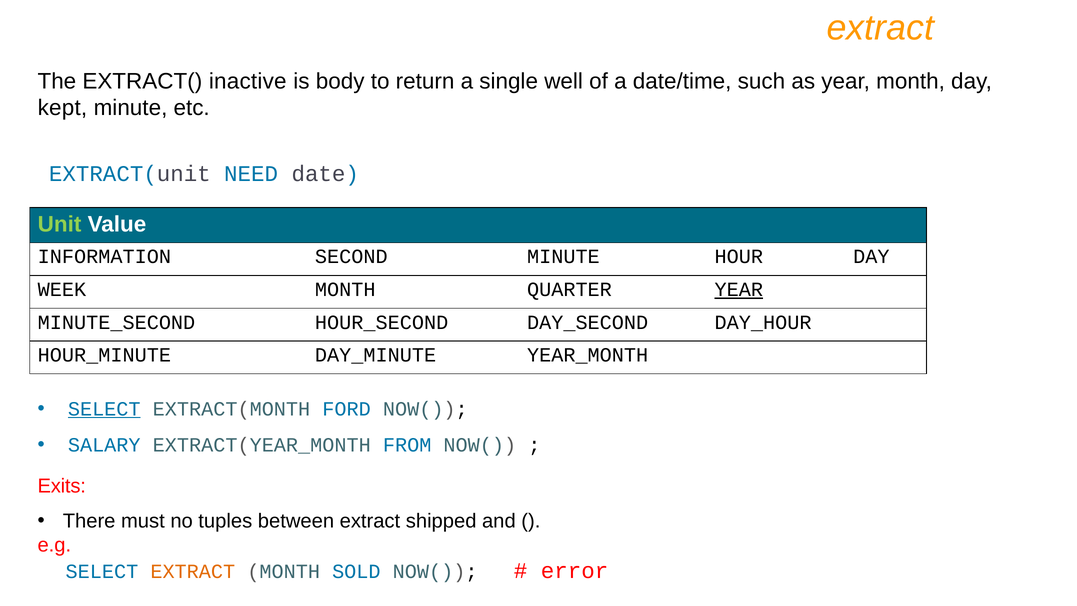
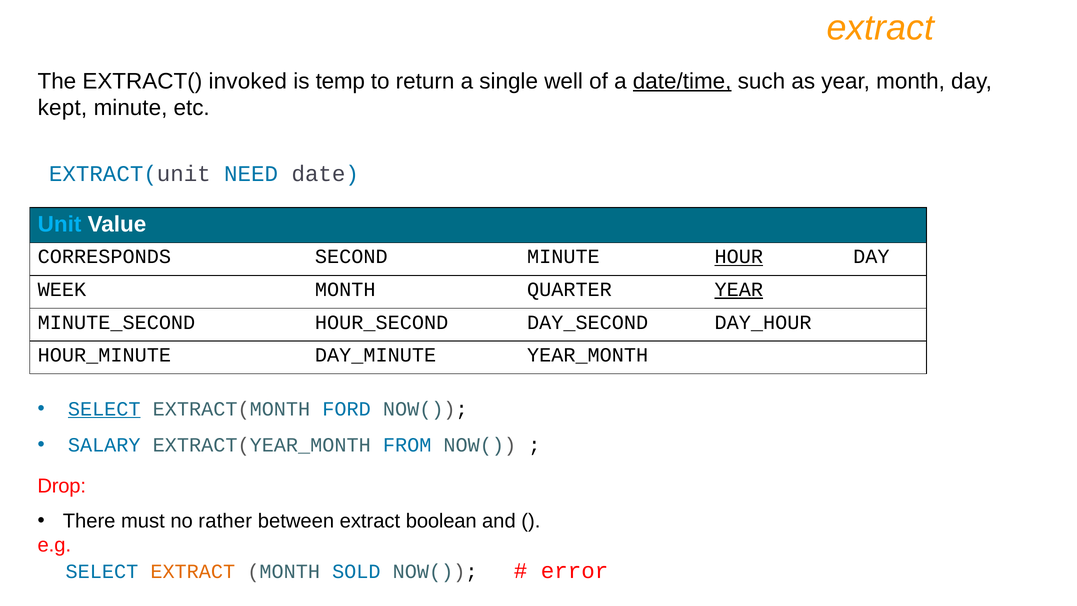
inactive: inactive -> invoked
body: body -> temp
date/time underline: none -> present
Unit colour: light green -> light blue
INFORMATION: INFORMATION -> CORRESPONDS
HOUR underline: none -> present
Exits: Exits -> Drop
tuples: tuples -> rather
shipped: shipped -> boolean
